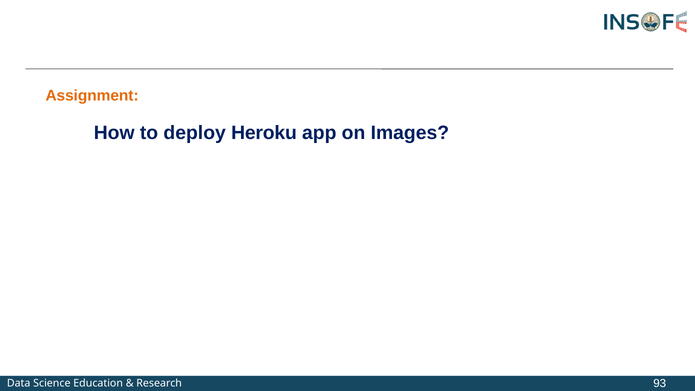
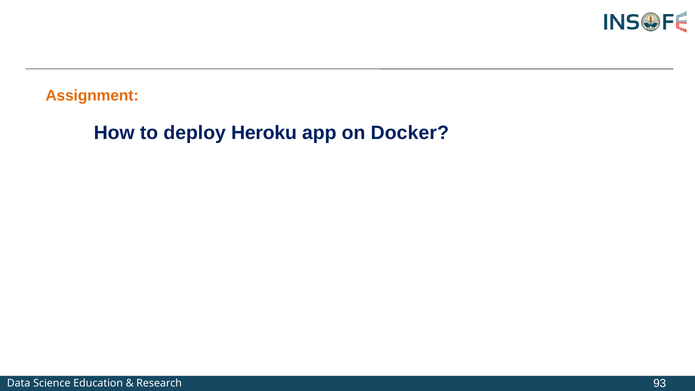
Images: Images -> Docker
